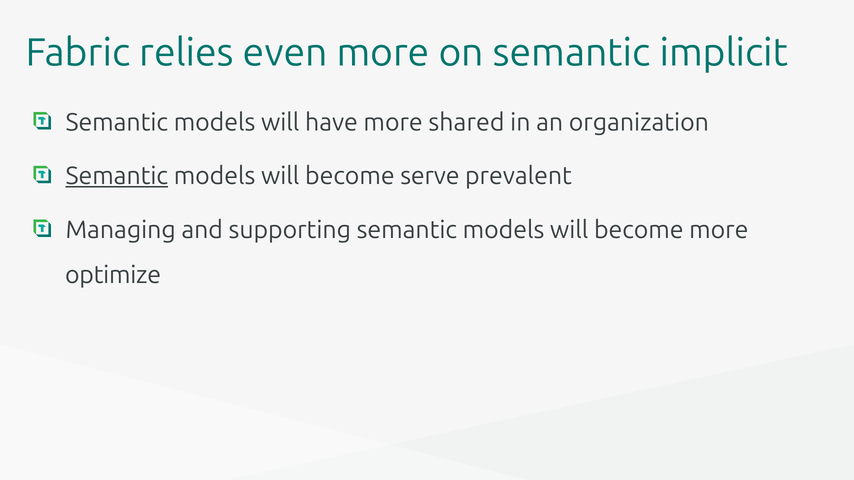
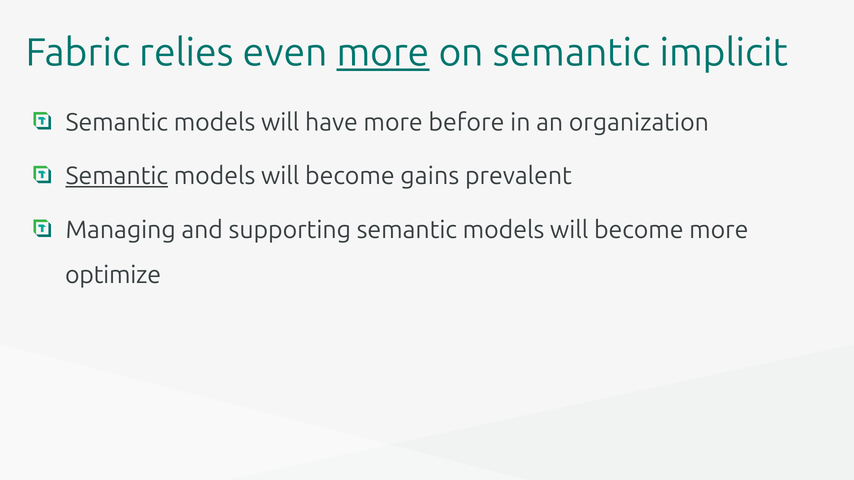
more at (383, 53) underline: none -> present
shared: shared -> before
serve: serve -> gains
